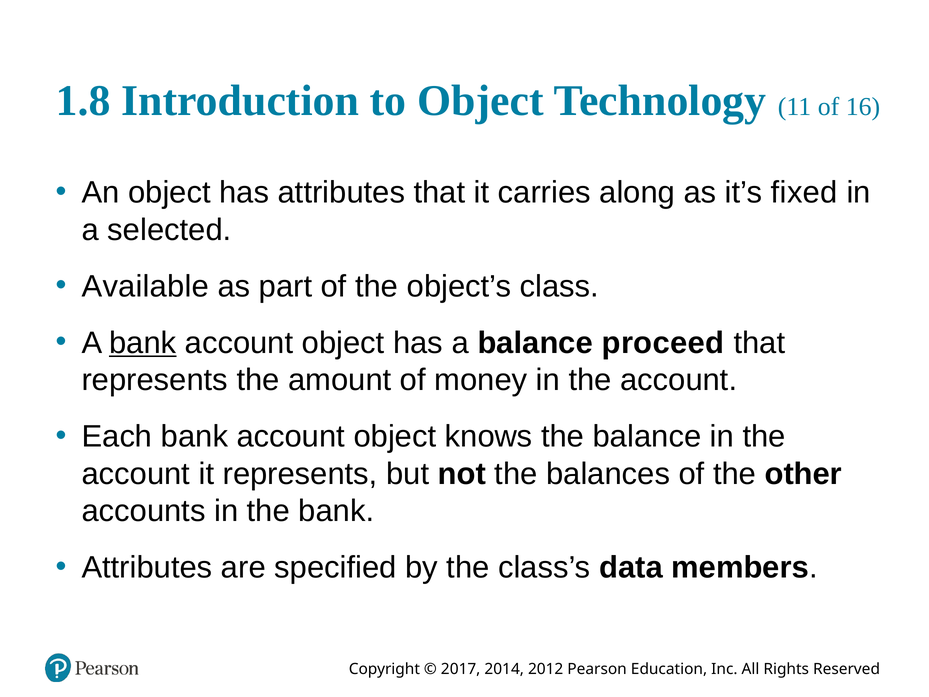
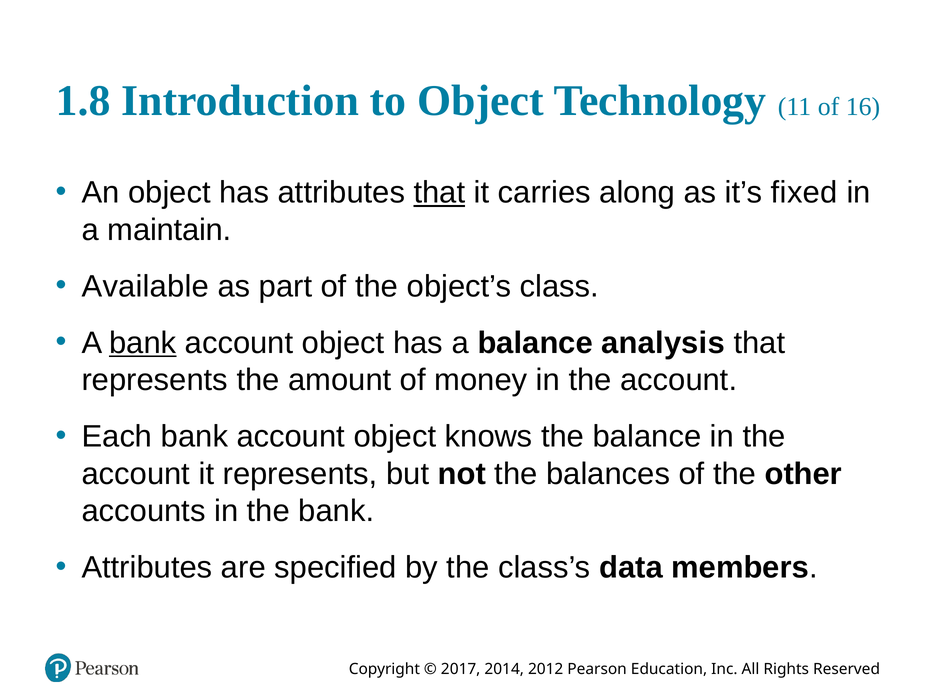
that at (439, 193) underline: none -> present
selected: selected -> maintain
proceed: proceed -> analysis
